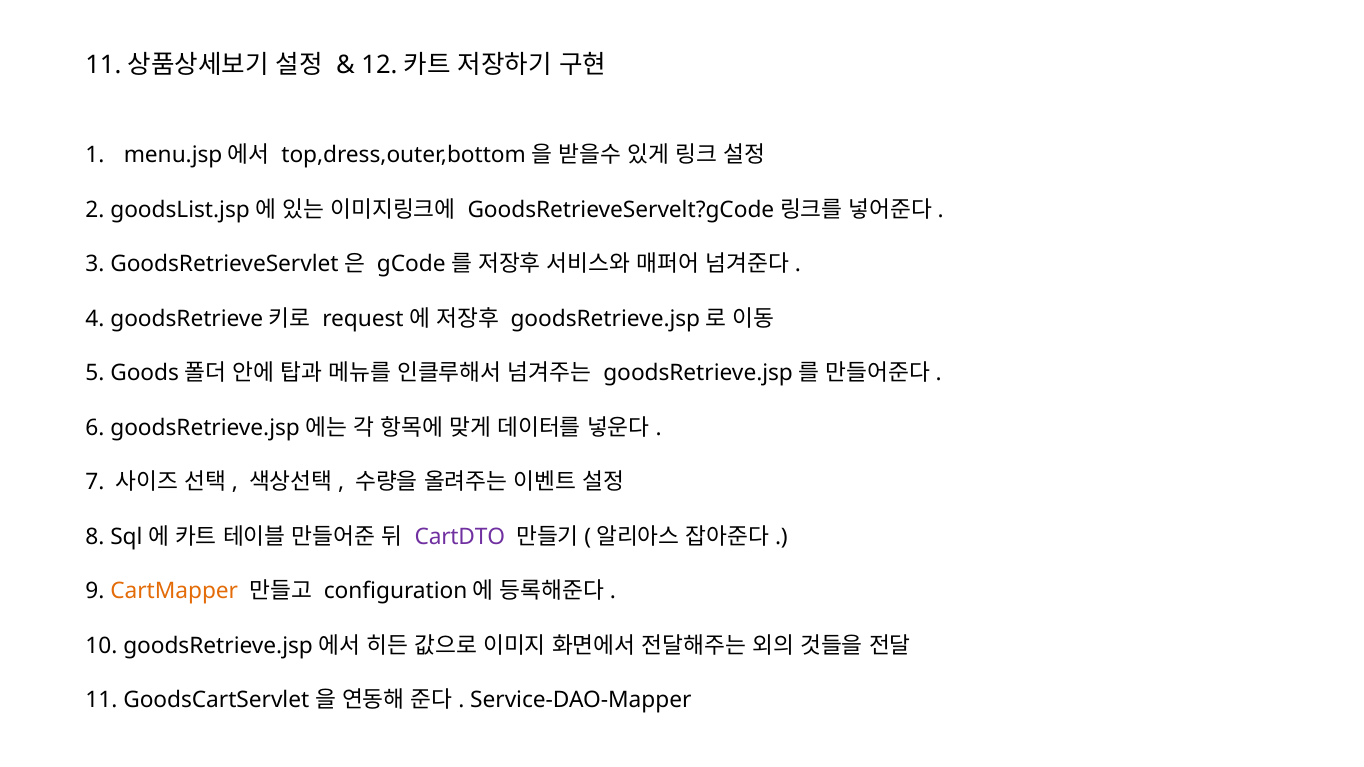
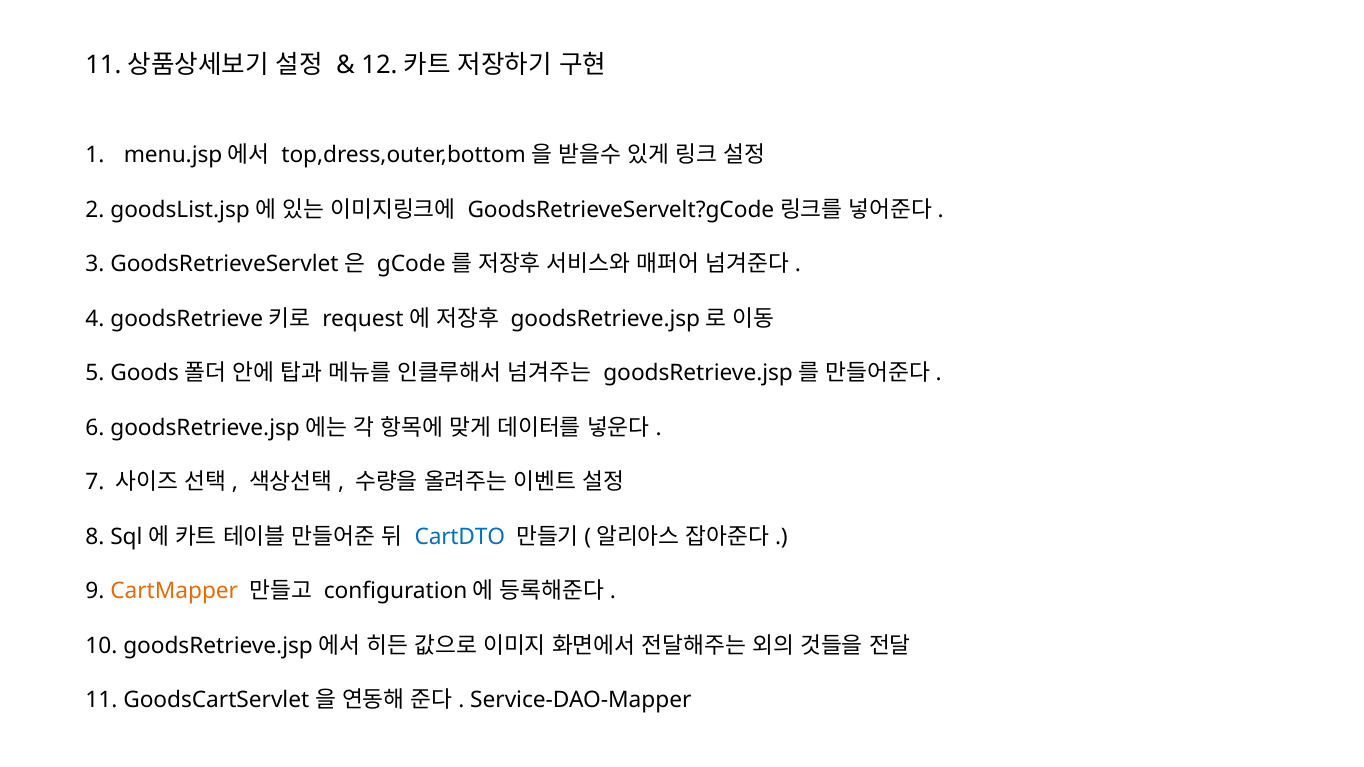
CartDTO colour: purple -> blue
